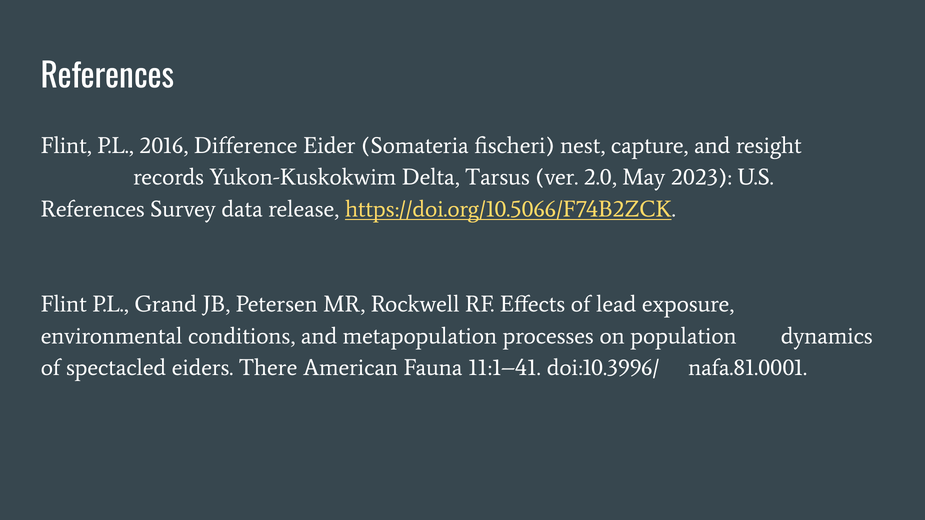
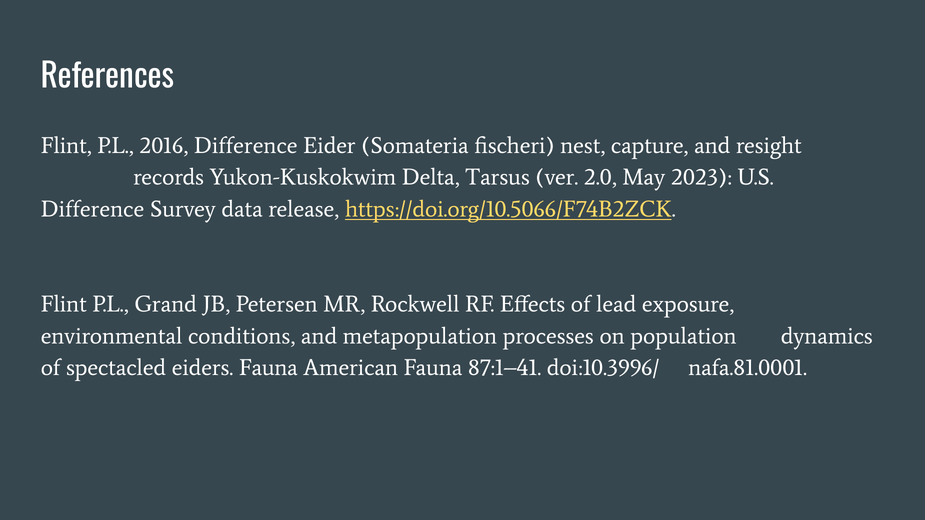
References at (93, 209): References -> Difference
eiders There: There -> Fauna
11:1–41: 11:1–41 -> 87:1–41
